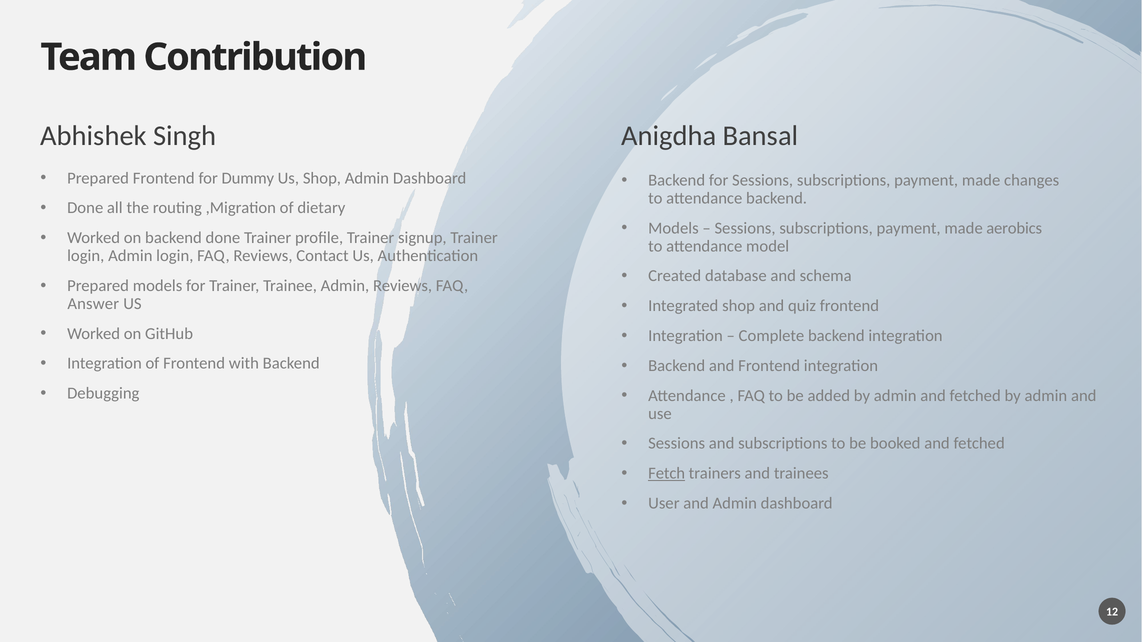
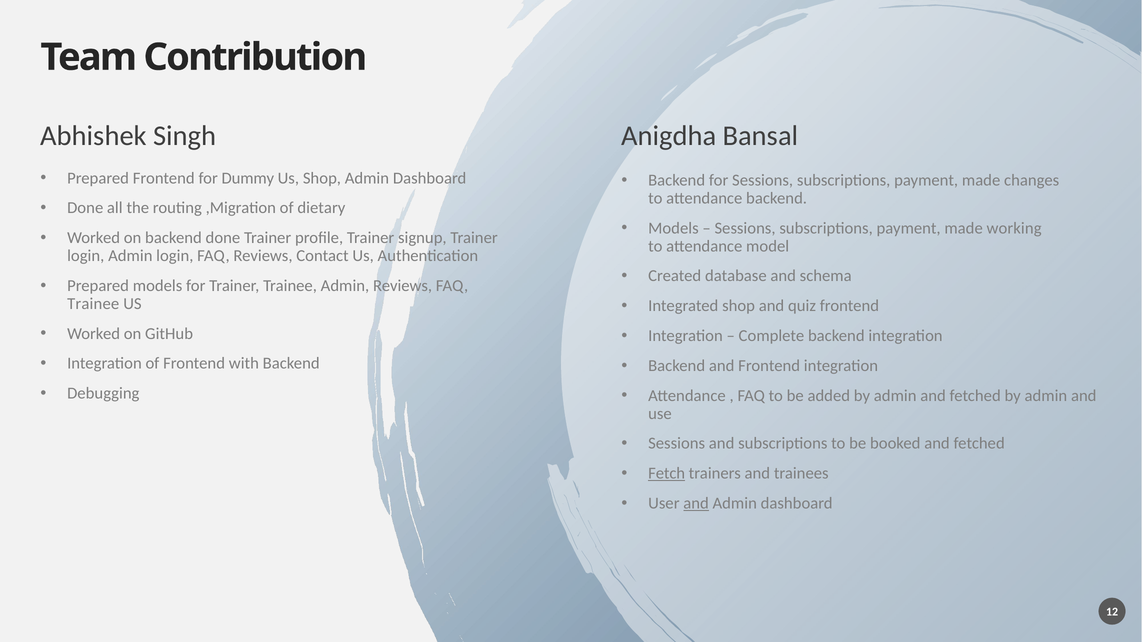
aerobics: aerobics -> working
Answer at (93, 304): Answer -> Trainee
and at (696, 504) underline: none -> present
